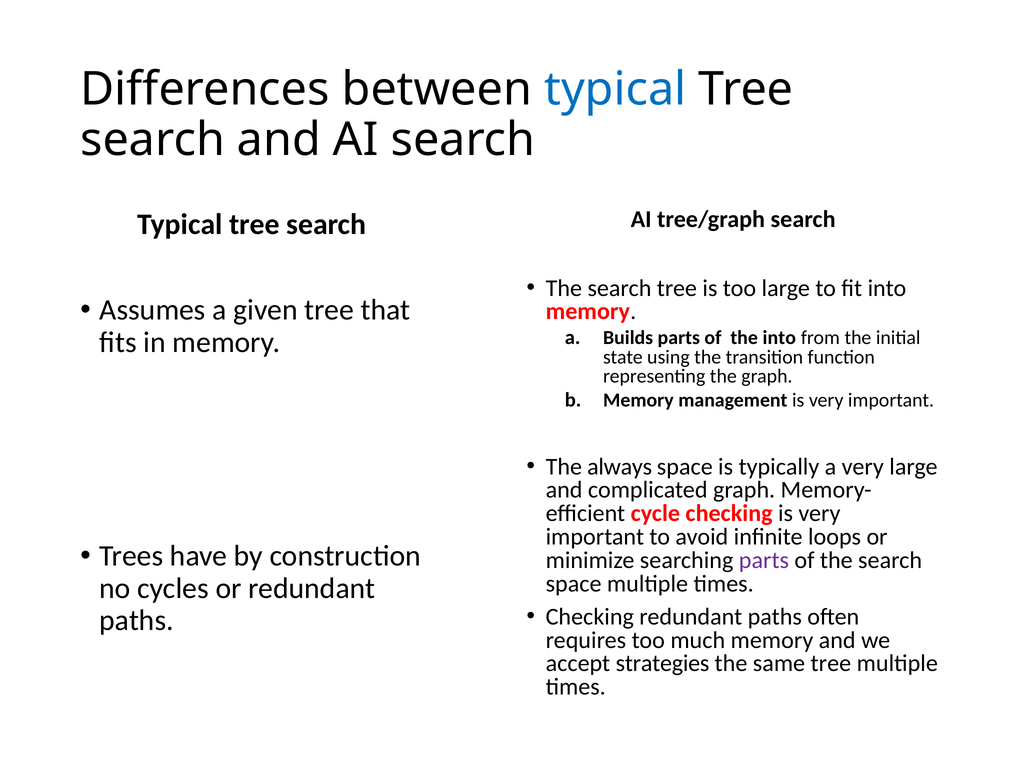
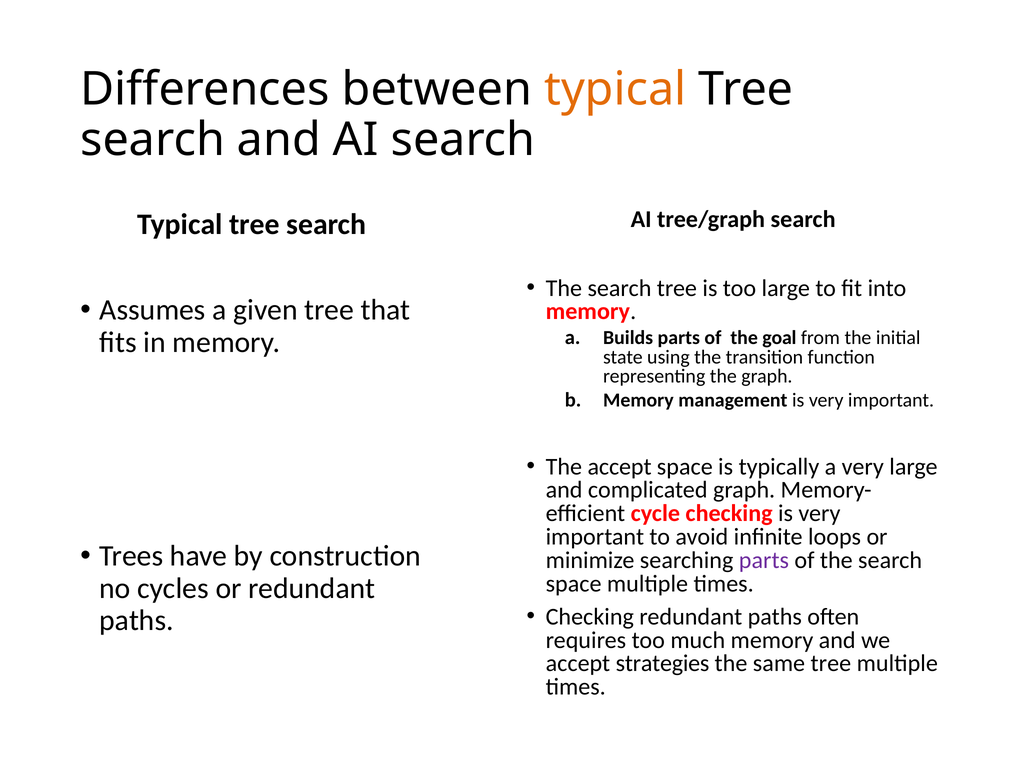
typical at (615, 89) colour: blue -> orange
the into: into -> goal
The always: always -> accept
